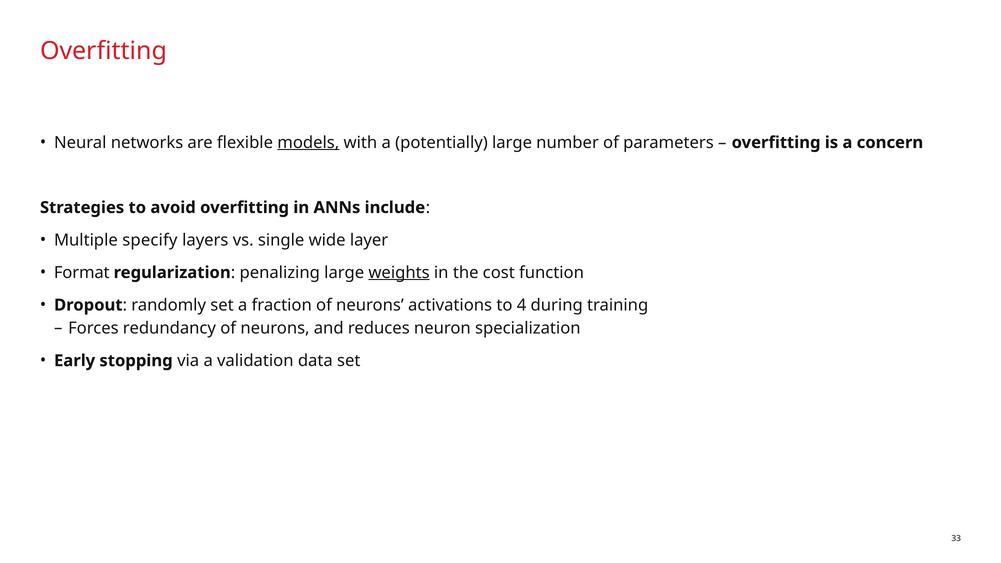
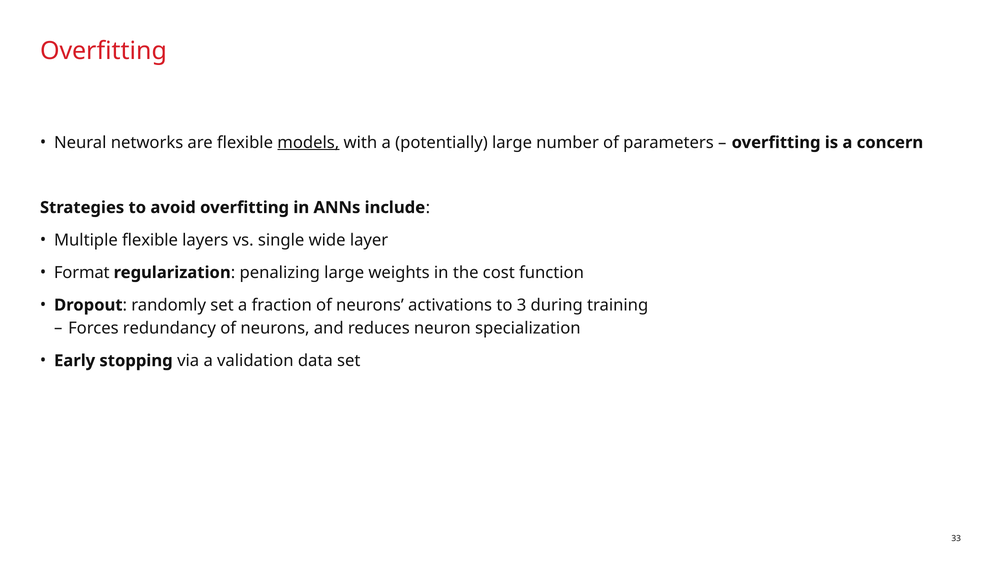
Multiple specify: specify -> flexible
weights underline: present -> none
4: 4 -> 3
